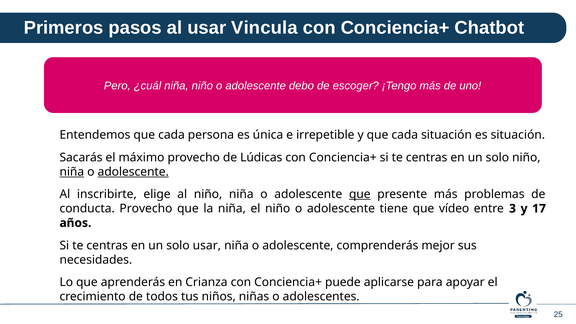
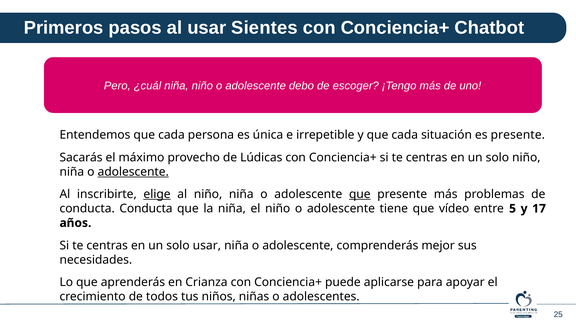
Vincula: Vincula -> Sientes
es situación: situación -> presente
niña at (72, 172) underline: present -> none
elige underline: none -> present
conducta Provecho: Provecho -> Conducta
3: 3 -> 5
